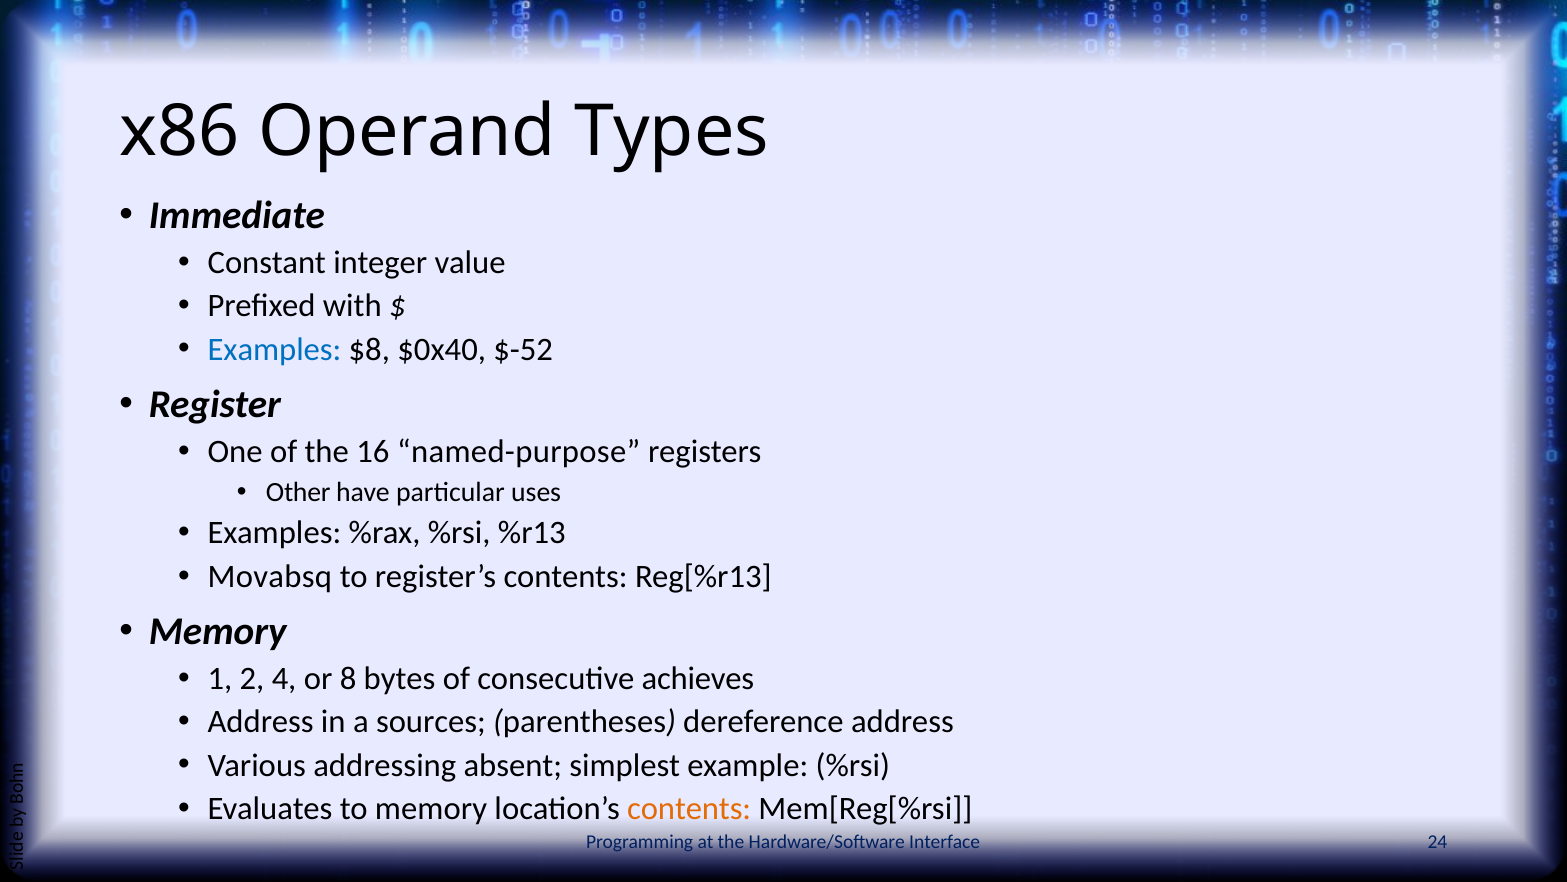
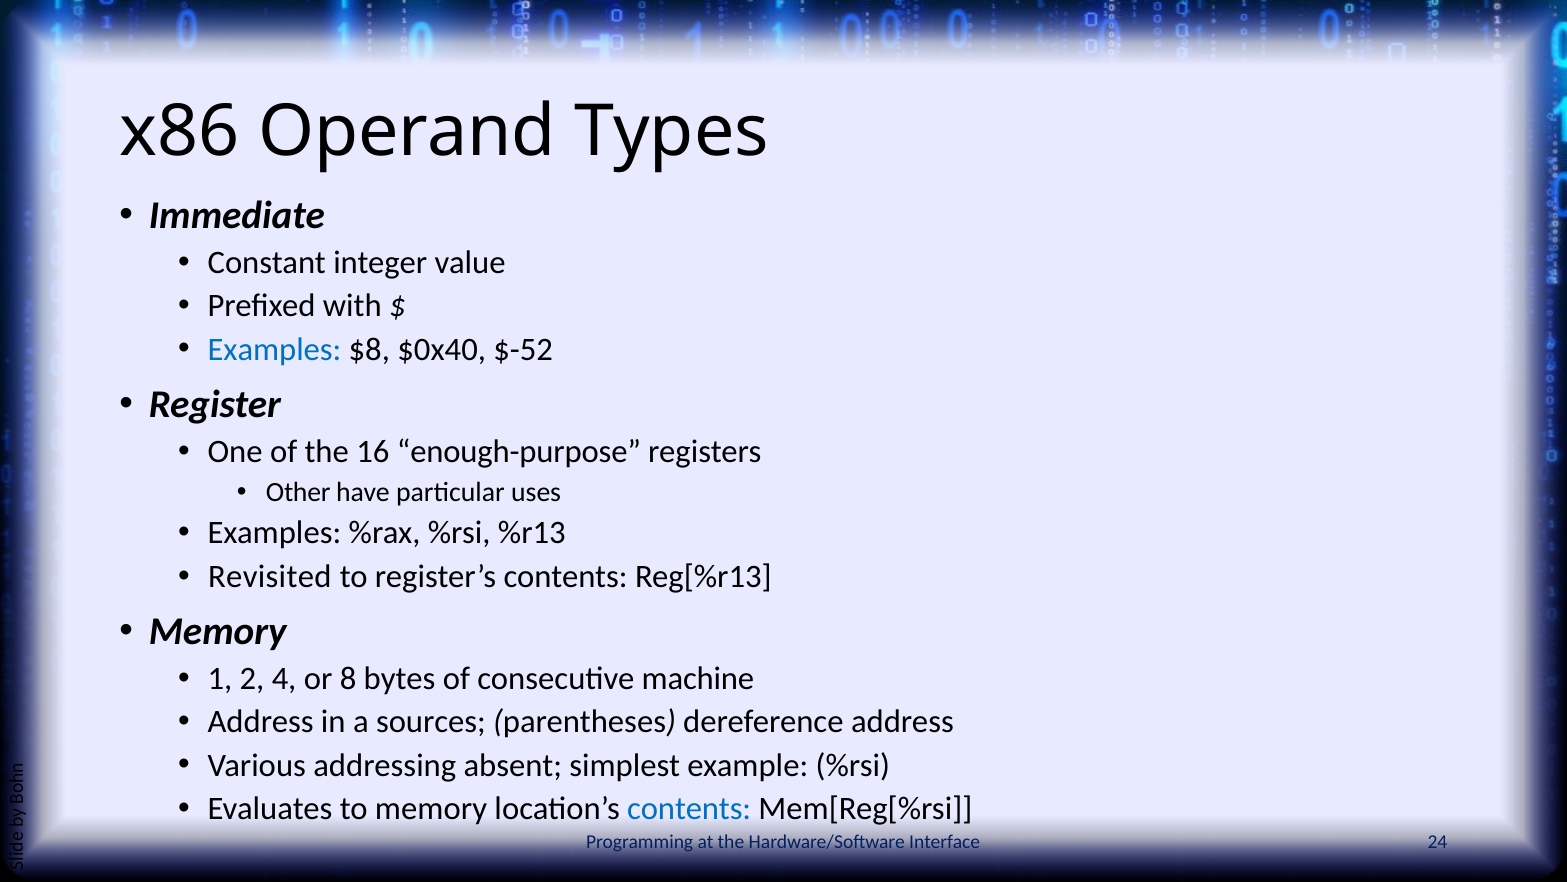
named-purpose: named-purpose -> enough-purpose
Movabsq: Movabsq -> Revisited
achieves: achieves -> machine
contents at (689, 808) colour: orange -> blue
